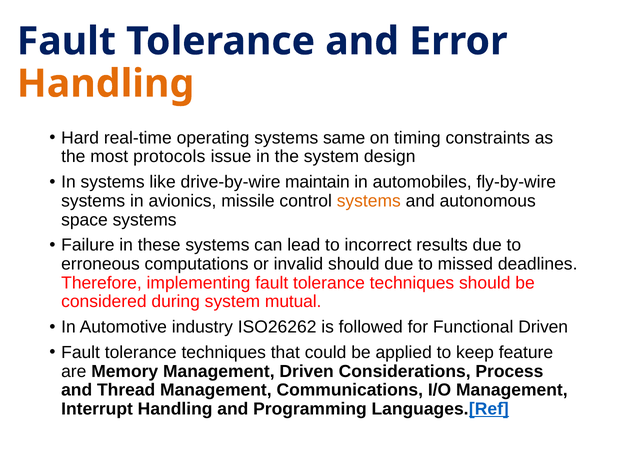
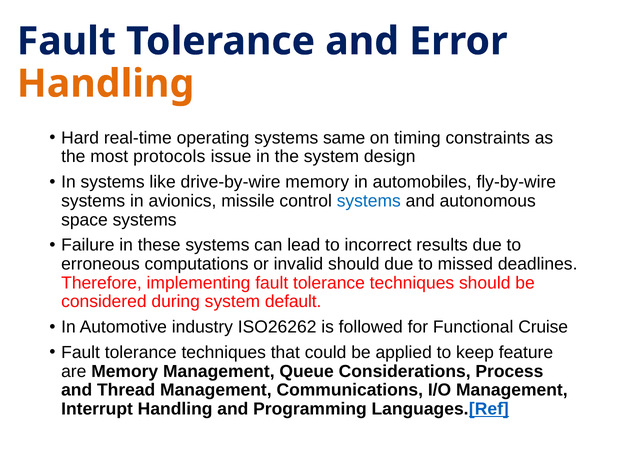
drive-by-wire maintain: maintain -> memory
systems at (369, 201) colour: orange -> blue
mutual: mutual -> default
Functional Driven: Driven -> Cruise
Management Driven: Driven -> Queue
